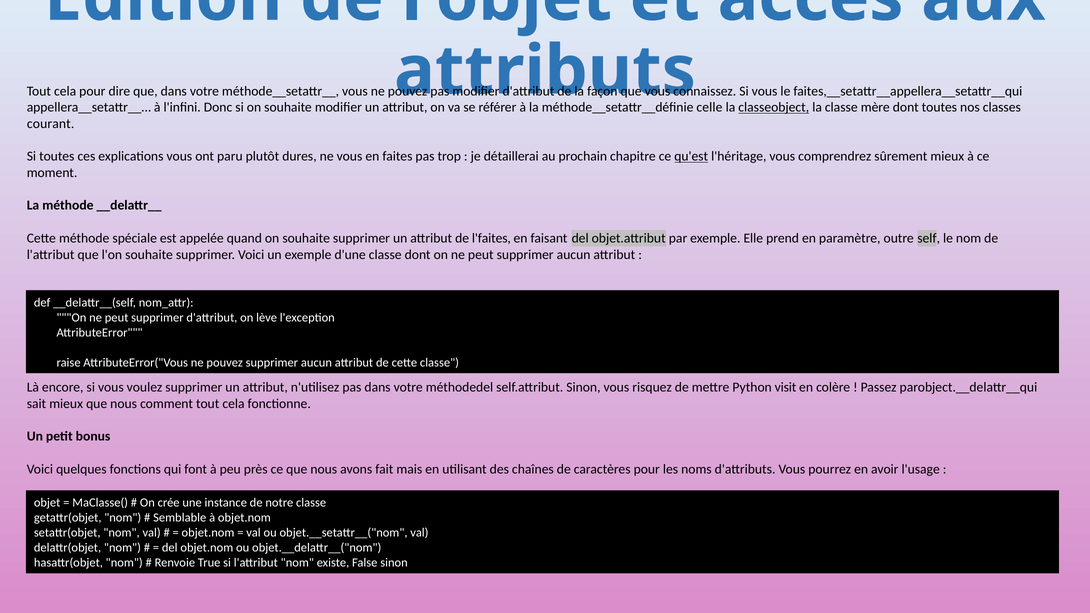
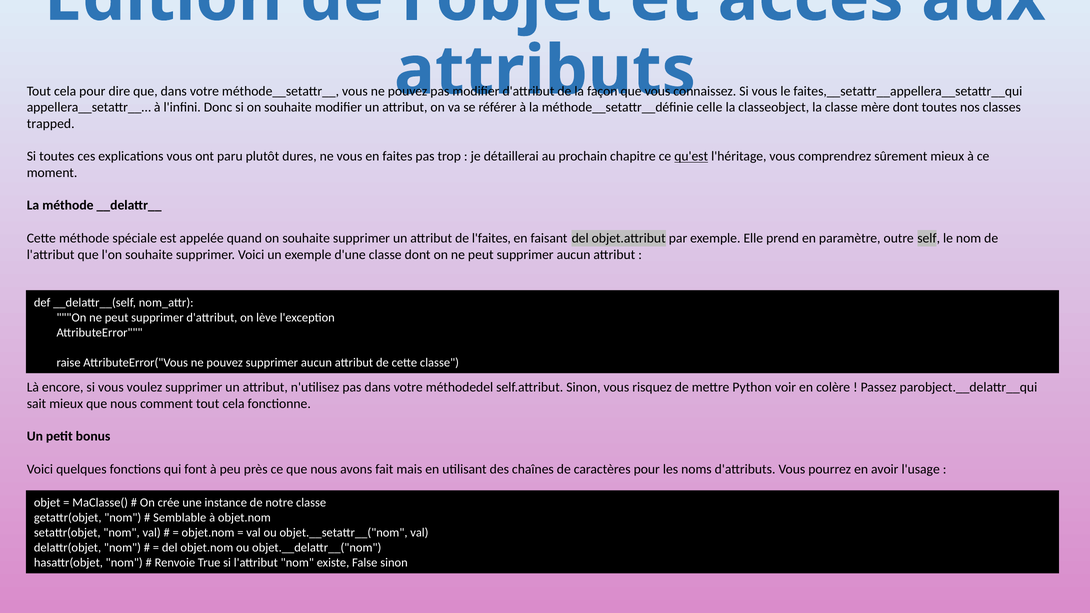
classeobject underline: present -> none
courant: courant -> trapped
visit: visit -> voir
